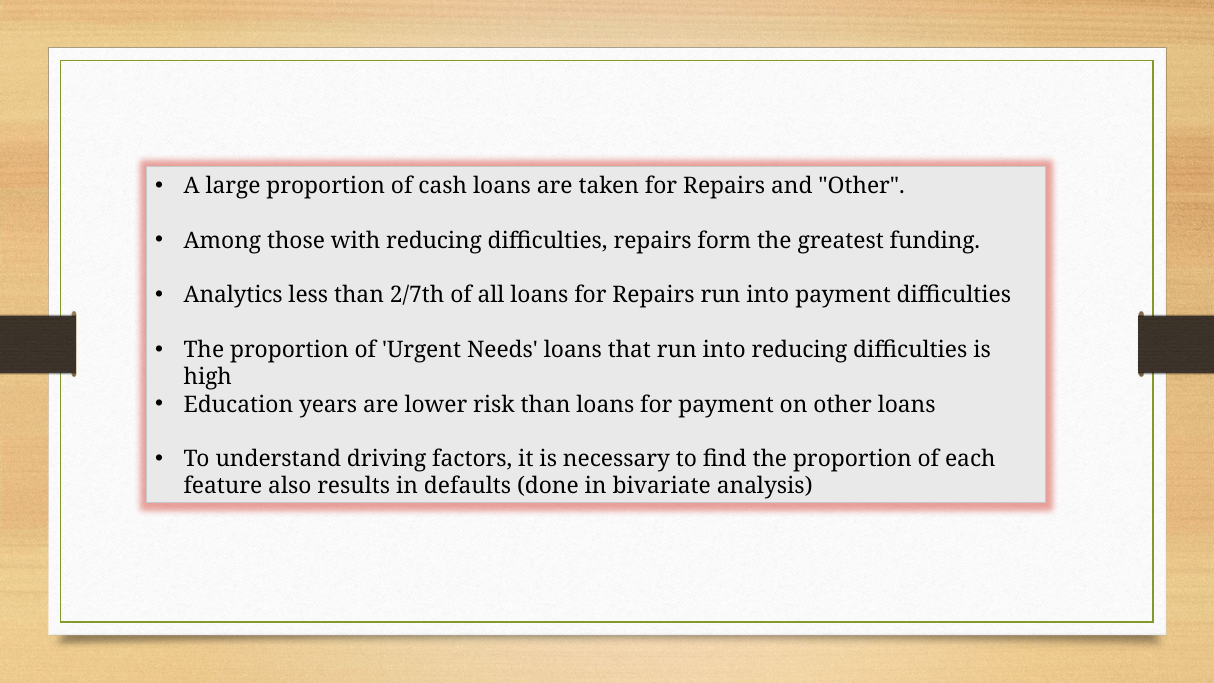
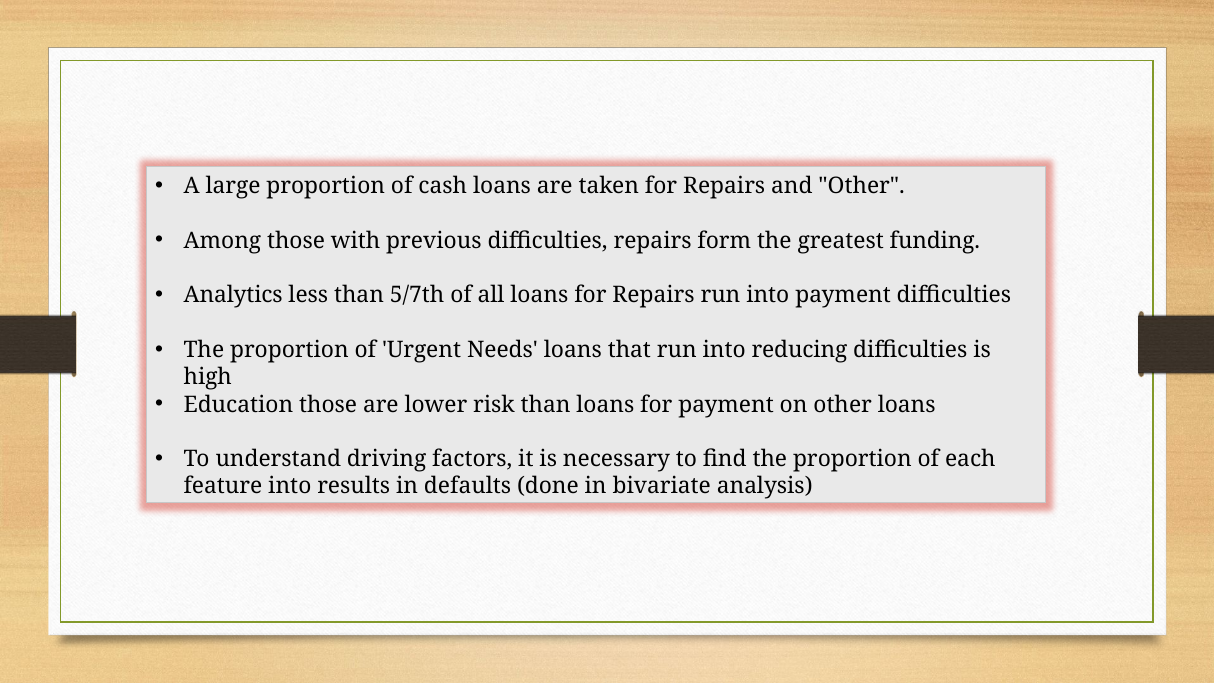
with reducing: reducing -> previous
2/7th: 2/7th -> 5/7th
Education years: years -> those
feature also: also -> into
